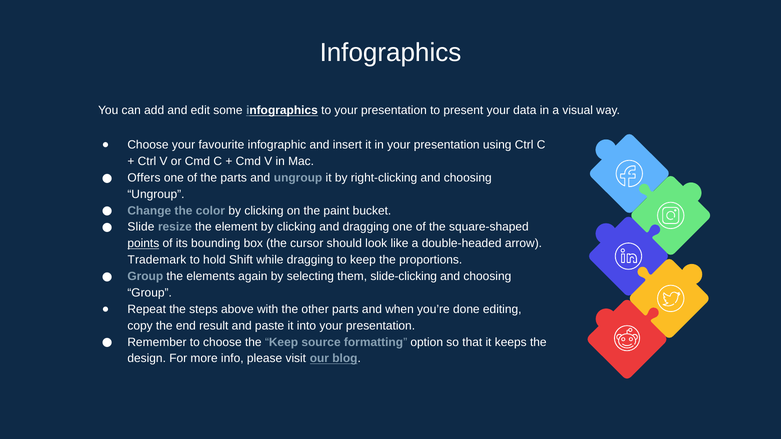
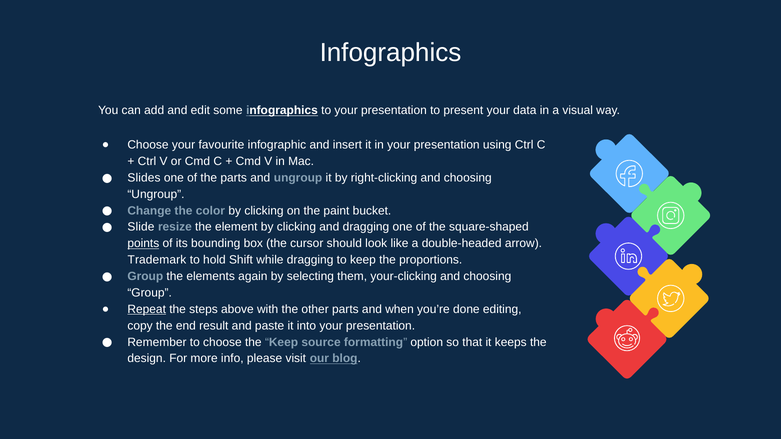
Offers: Offers -> Slides
slide-clicking: slide-clicking -> your-clicking
Repeat underline: none -> present
